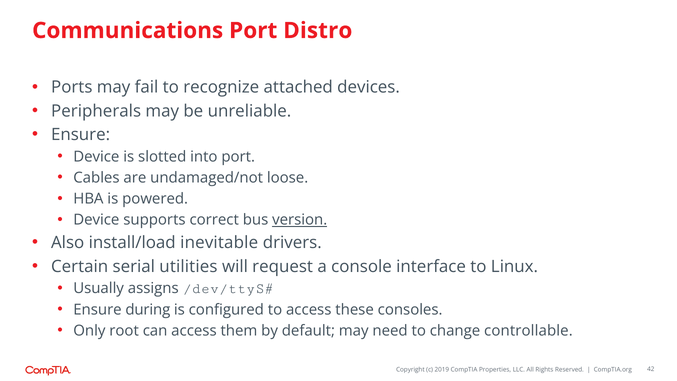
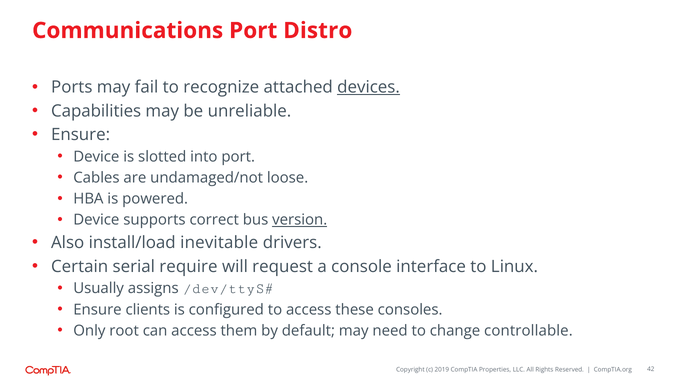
devices underline: none -> present
Peripherals: Peripherals -> Capabilities
utilities: utilities -> require
during: during -> clients
